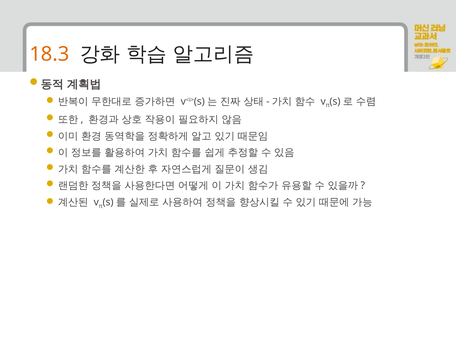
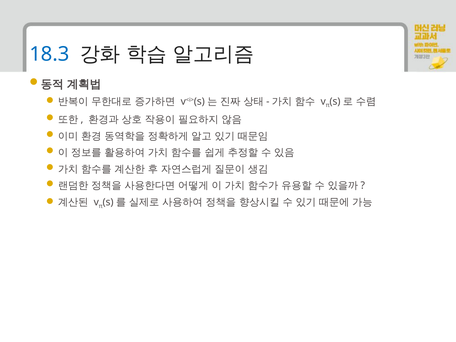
18.3 colour: orange -> blue
